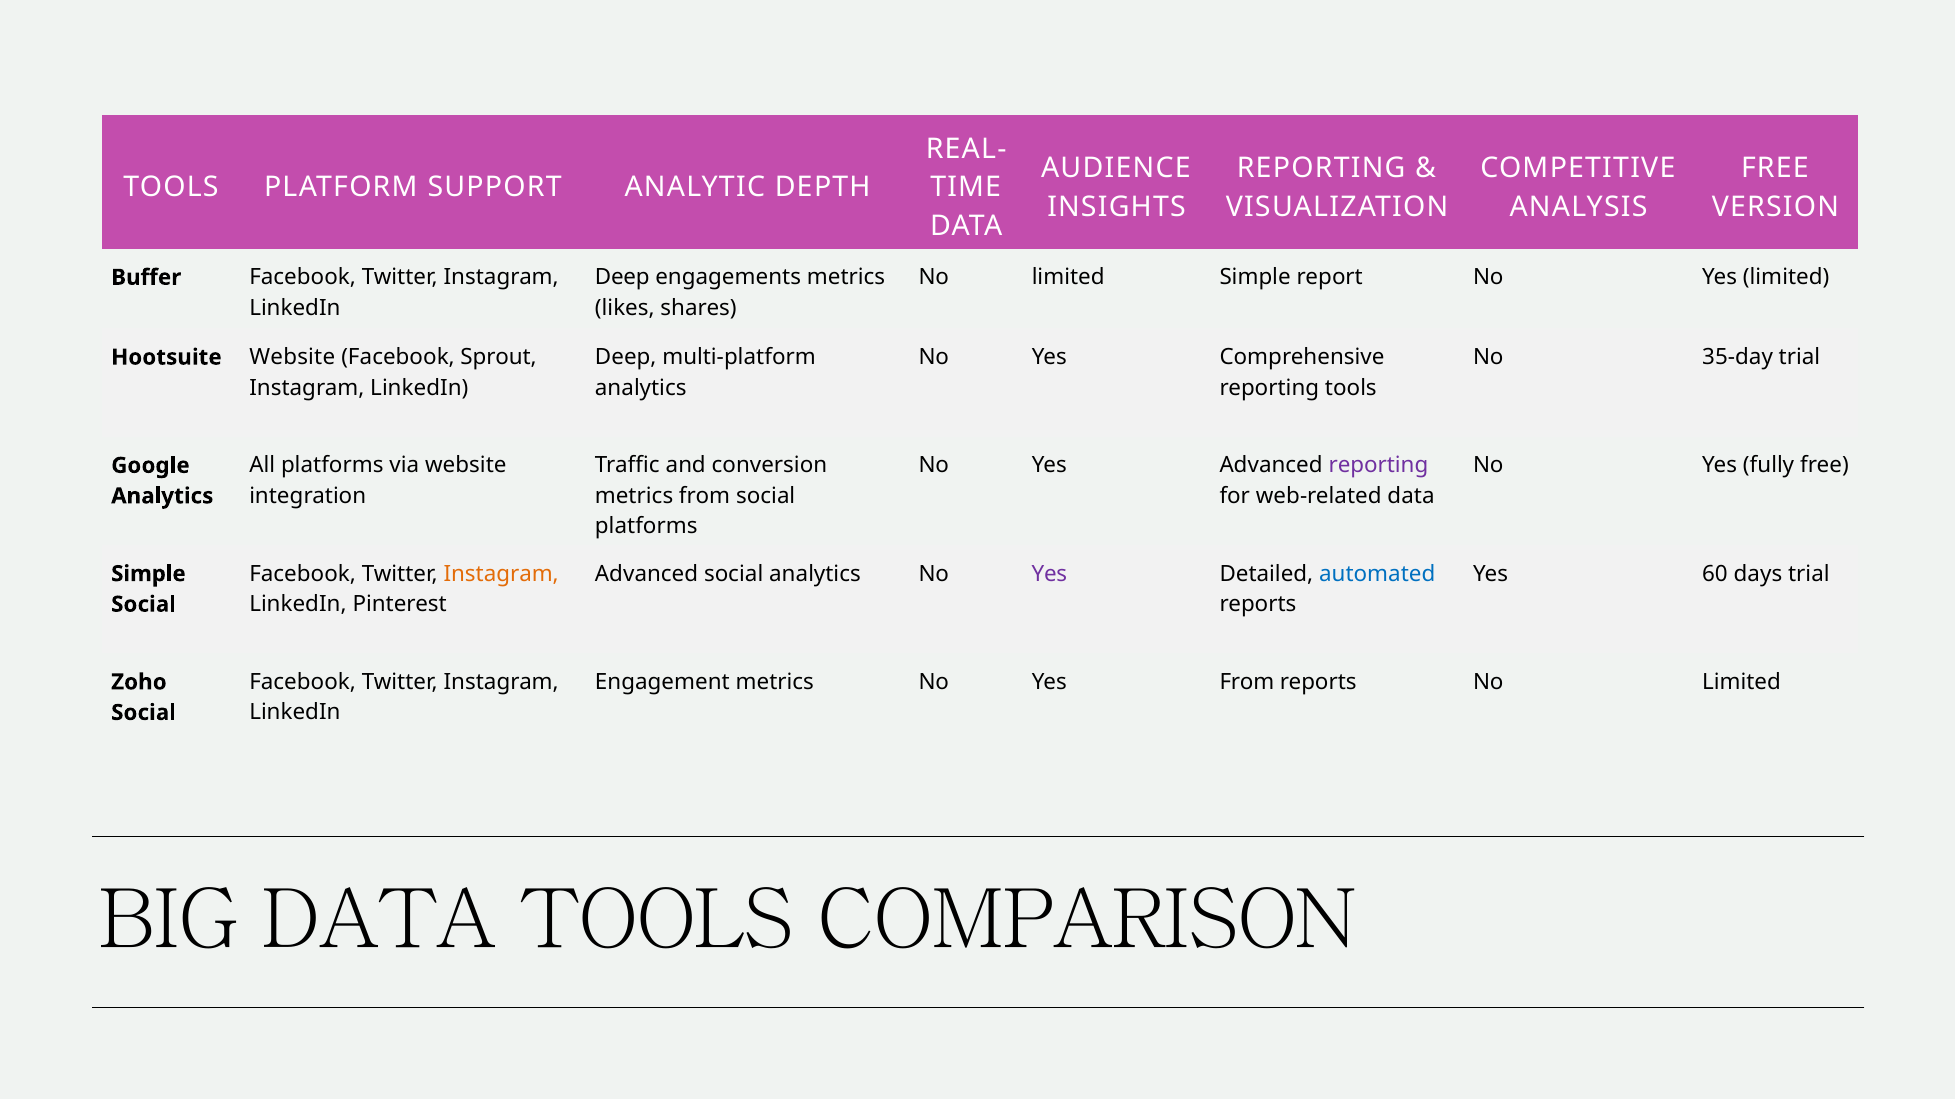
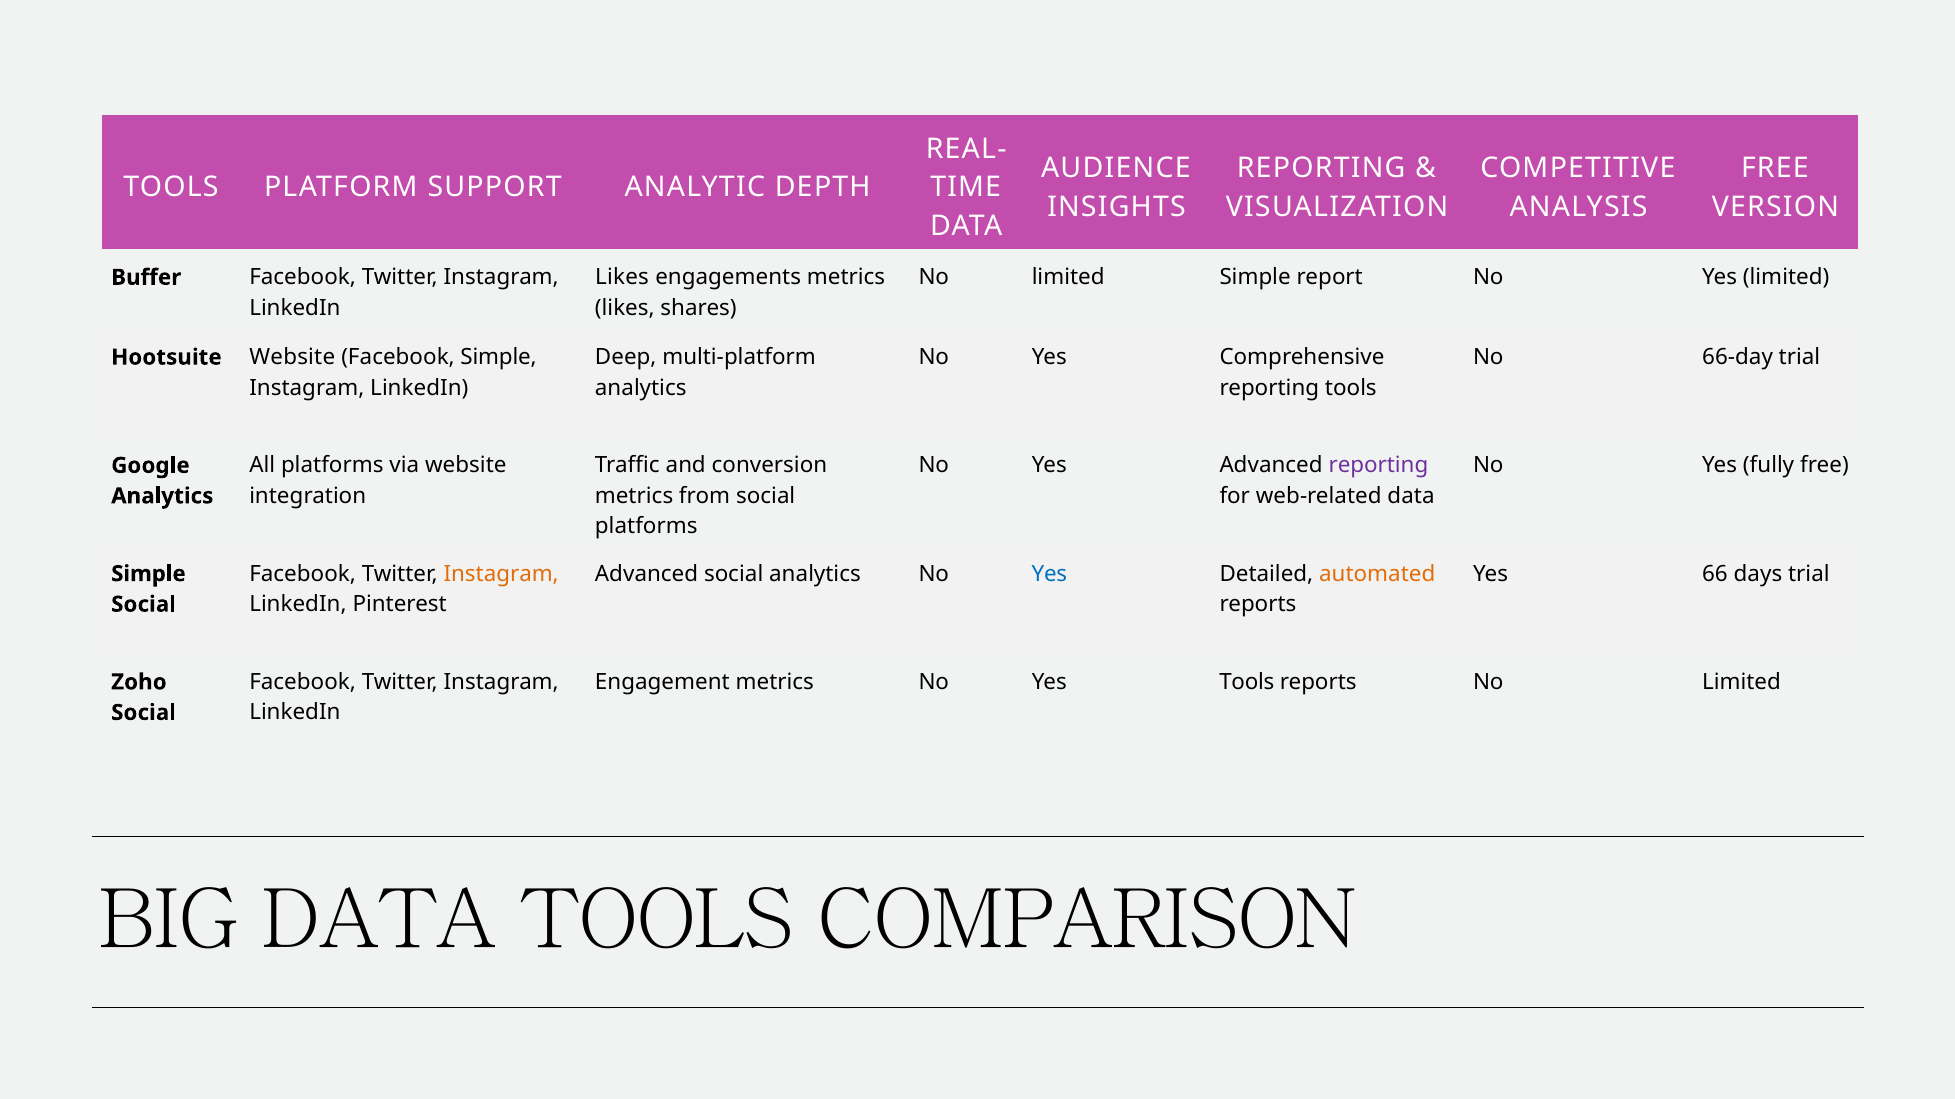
Deep at (622, 278): Deep -> Likes
35-day: 35-day -> 66-day
Facebook Sprout: Sprout -> Simple
Yes at (1049, 574) colour: purple -> blue
automated colour: blue -> orange
60: 60 -> 66
Yes From: From -> Tools
